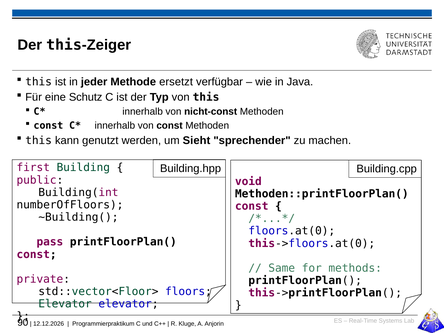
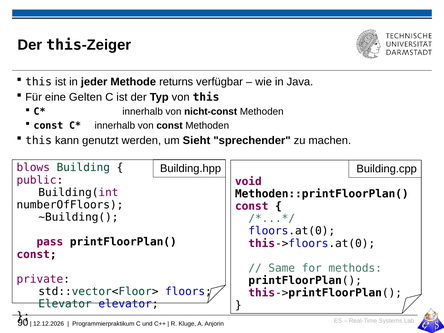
ersetzt: ersetzt -> returns
Schutz: Schutz -> Gelten
first: first -> blows
